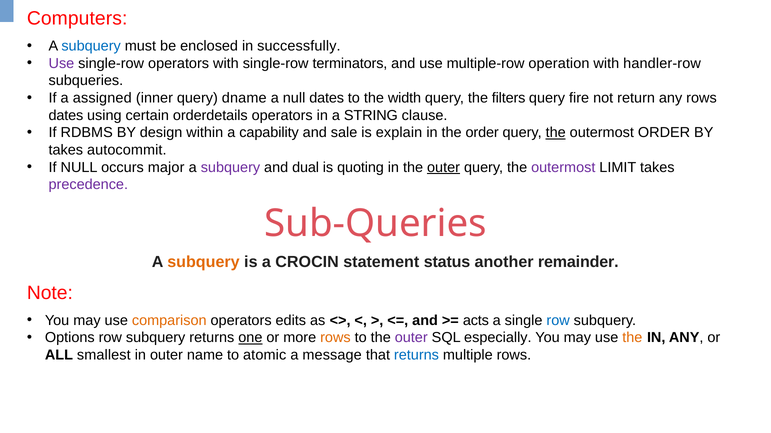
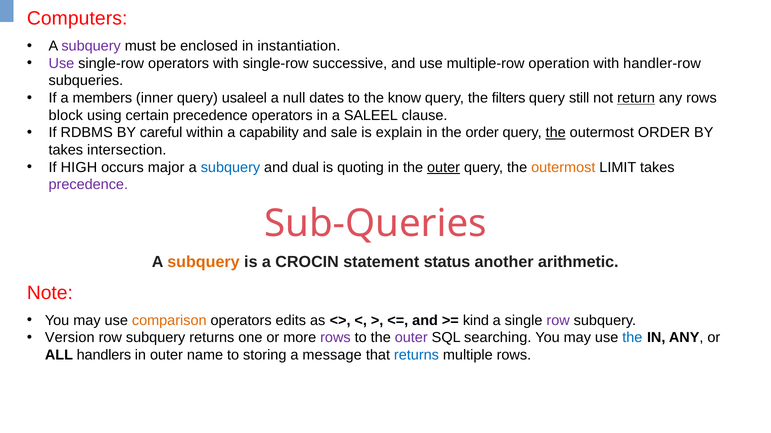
subquery at (91, 46) colour: blue -> purple
successfully: successfully -> instantiation
terminators: terminators -> successive
assigned: assigned -> members
dname: dname -> usaleel
width: width -> know
fire: fire -> still
return underline: none -> present
dates at (66, 116): dates -> block
certain orderdetails: orderdetails -> precedence
STRING: STRING -> SALEEL
design: design -> careful
autocommit: autocommit -> intersection
If NULL: NULL -> HIGH
subquery at (230, 168) colour: purple -> blue
outermost at (563, 168) colour: purple -> orange
remainder: remainder -> arithmetic
acts: acts -> kind
row at (558, 321) colour: blue -> purple
Options: Options -> Version
one underline: present -> none
rows at (335, 338) colour: orange -> purple
especially: especially -> searching
the at (632, 338) colour: orange -> blue
smallest: smallest -> handlers
atomic: atomic -> storing
